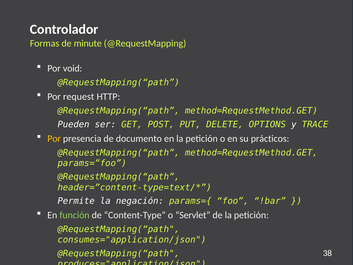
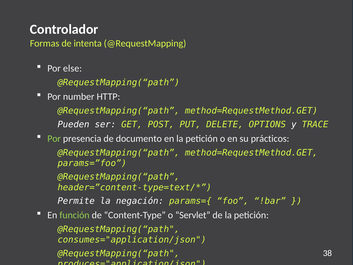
minute: minute -> intenta
void: void -> else
request: request -> number
Por at (54, 138) colour: yellow -> light green
